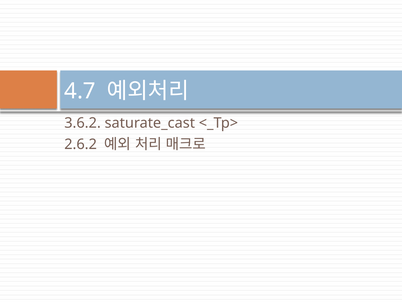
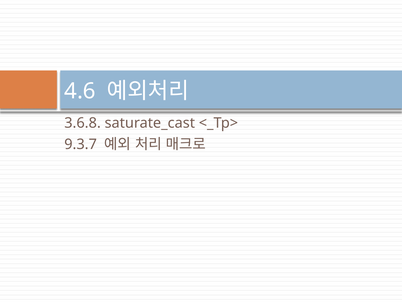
4.7: 4.7 -> 4.6
3.6.2: 3.6.2 -> 3.6.8
2.6.2: 2.6.2 -> 9.3.7
